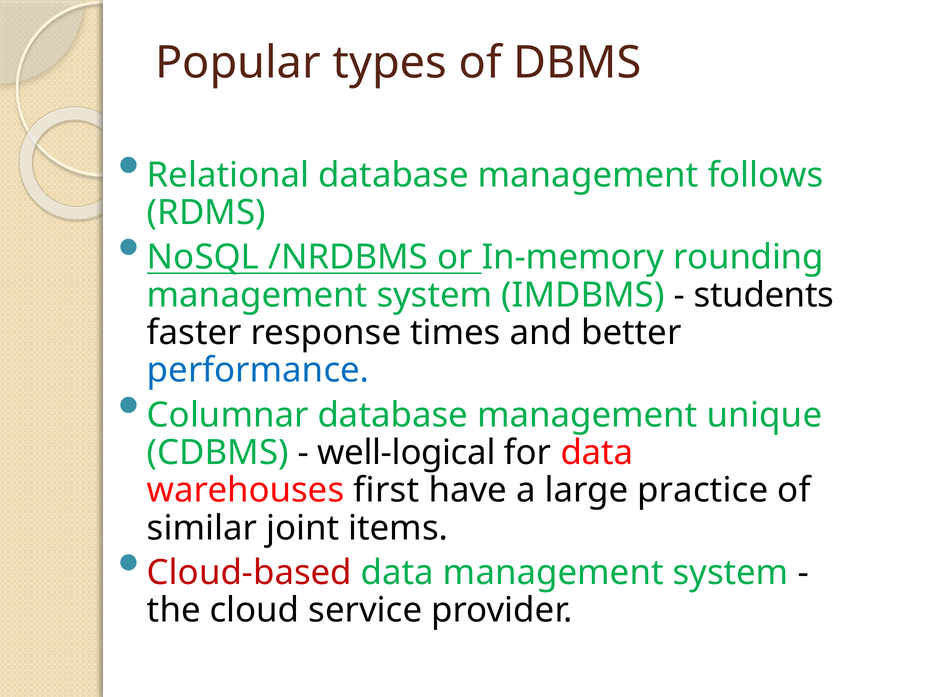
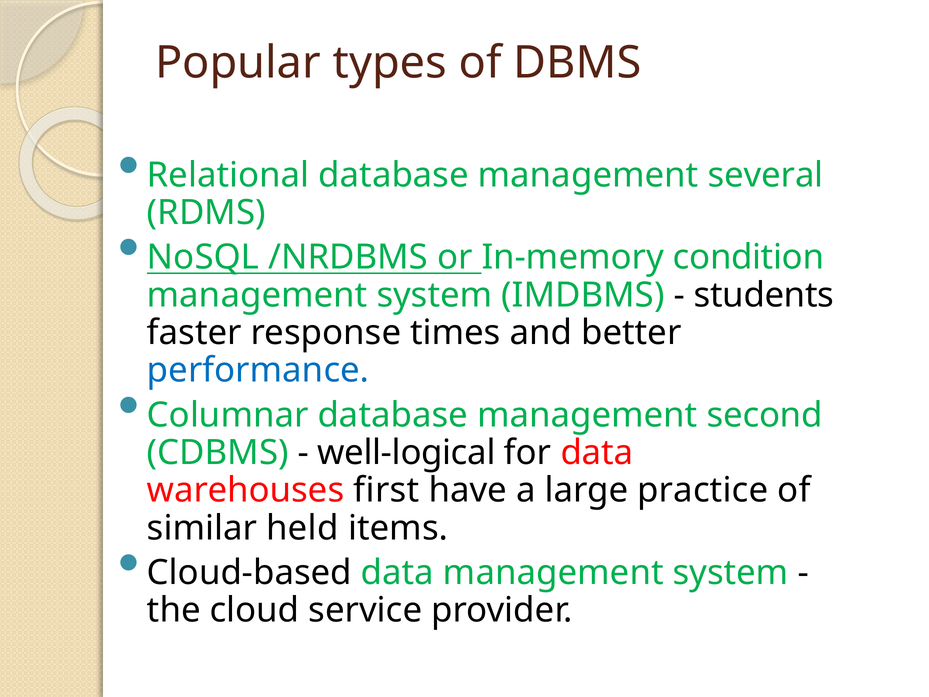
follows: follows -> several
rounding: rounding -> condition
unique: unique -> second
joint: joint -> held
Cloud-based colour: red -> black
